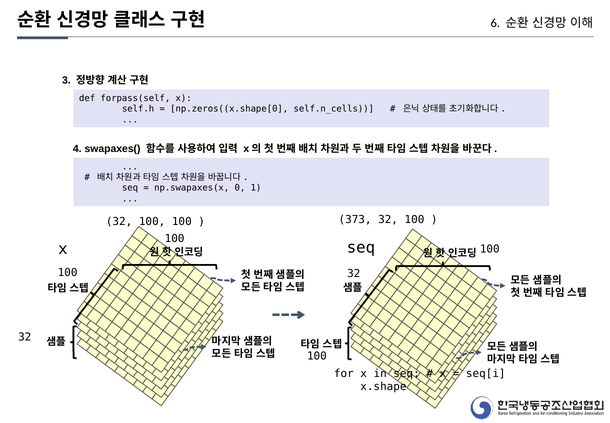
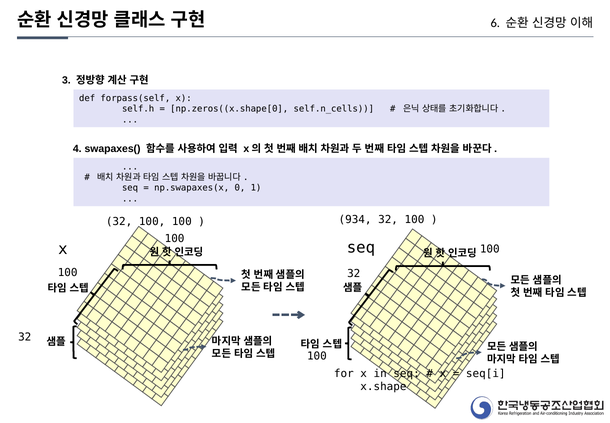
373: 373 -> 934
